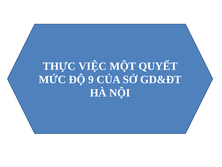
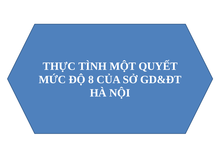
VIỆC: VIỆC -> TÌNH
9: 9 -> 8
